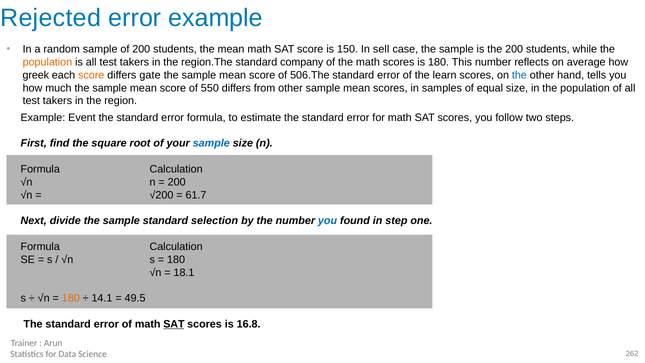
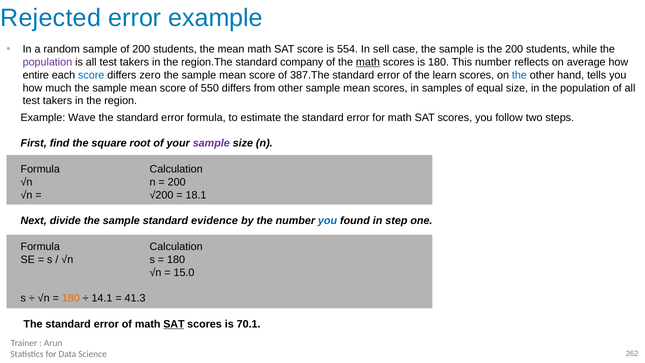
150: 150 -> 554
population at (47, 62) colour: orange -> purple
math at (368, 62) underline: none -> present
greek: greek -> entire
score at (91, 75) colour: orange -> blue
gate: gate -> zero
506.The: 506.The -> 387.The
Event: Event -> Wave
sample at (211, 143) colour: blue -> purple
61.7: 61.7 -> 18.1
selection: selection -> evidence
18.1: 18.1 -> 15.0
49.5: 49.5 -> 41.3
16.8: 16.8 -> 70.1
